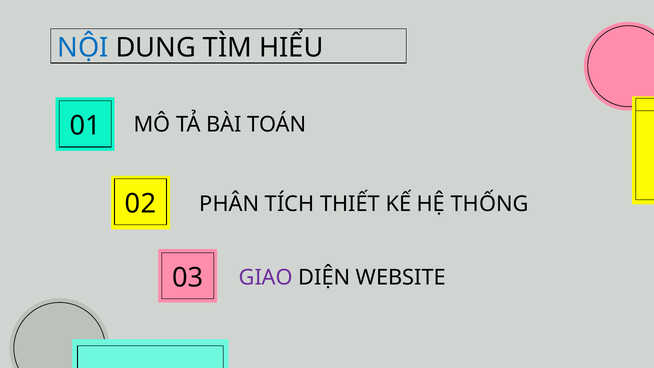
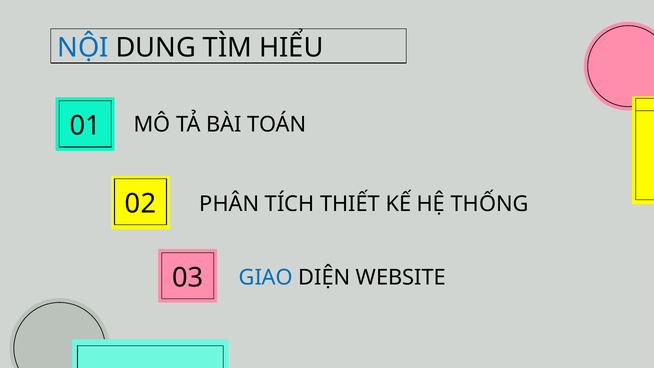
GIAO colour: purple -> blue
